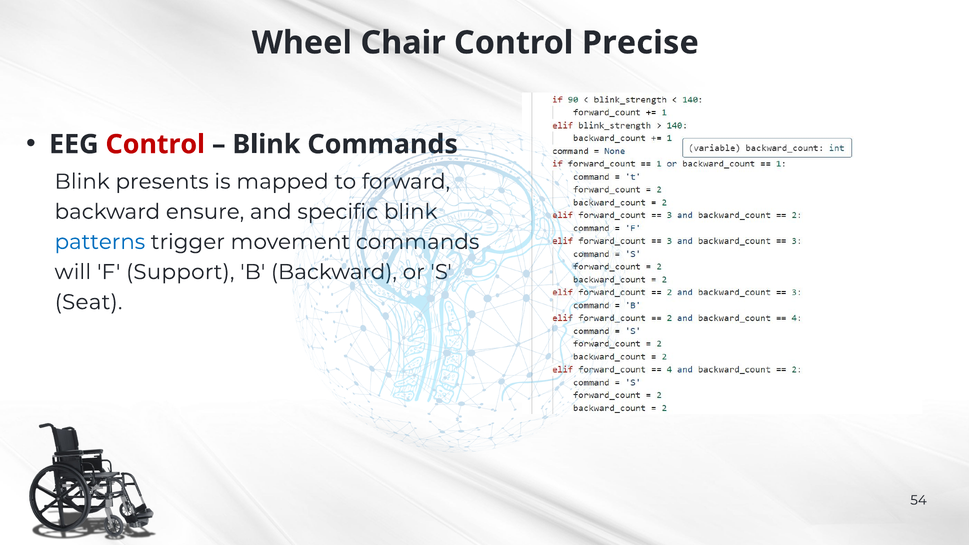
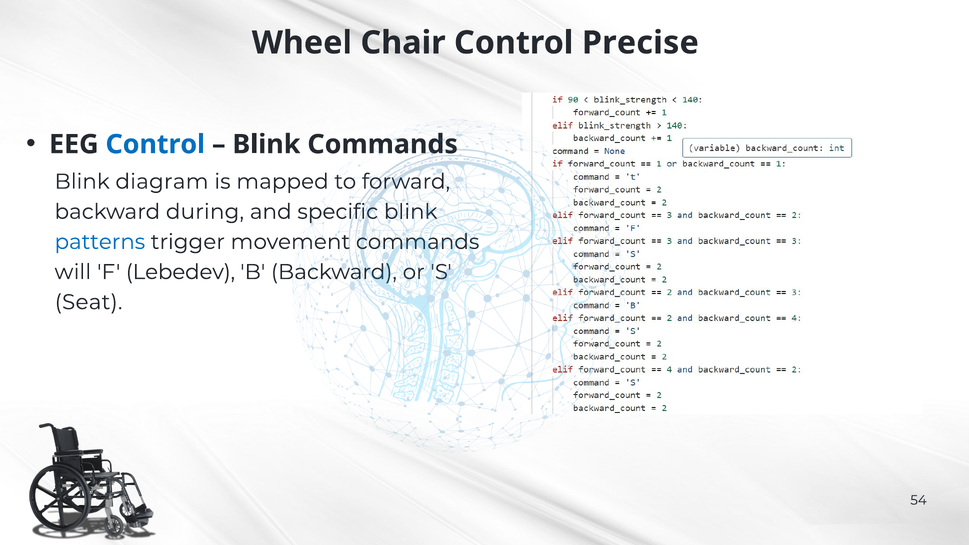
Control at (155, 144) colour: red -> blue
presents: presents -> diagram
ensure: ensure -> during
Support: Support -> Lebedev
